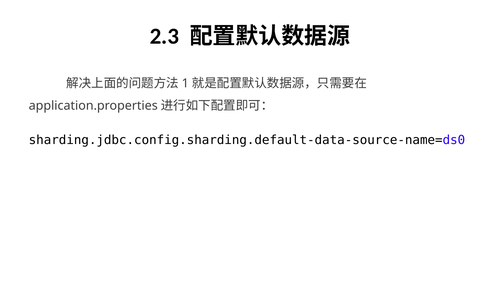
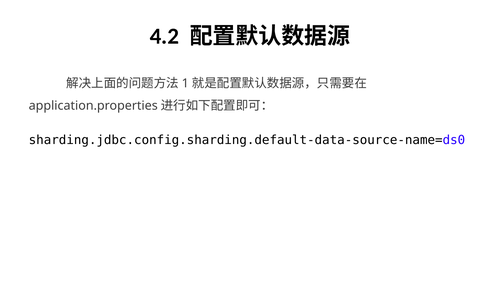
2.3: 2.3 -> 4.2
